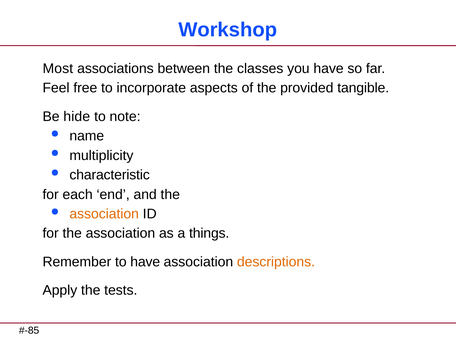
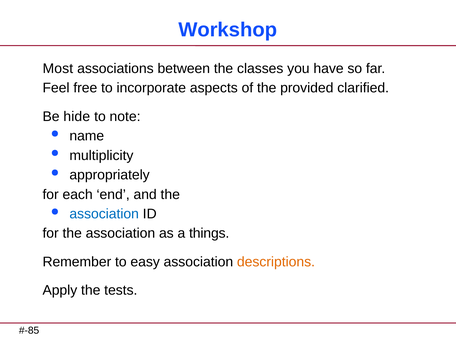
tangible: tangible -> clarified
characteristic: characteristic -> appropriately
association at (104, 214) colour: orange -> blue
to have: have -> easy
